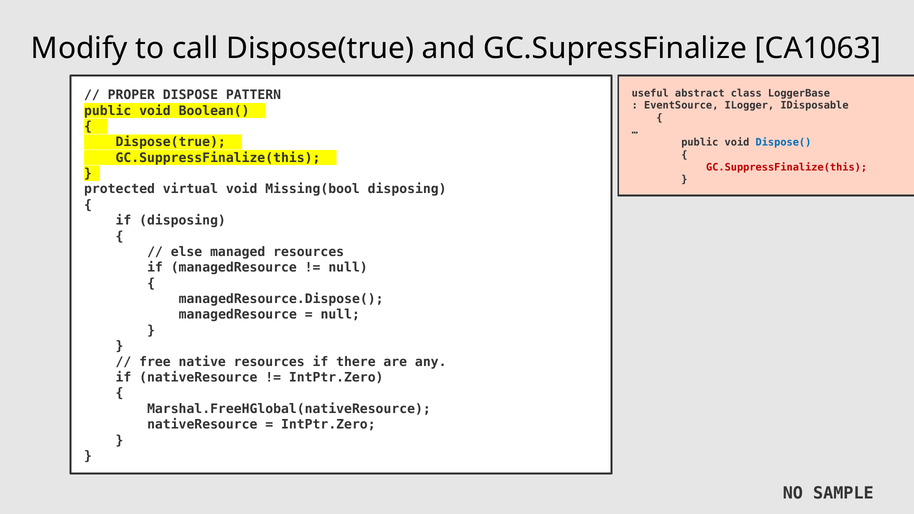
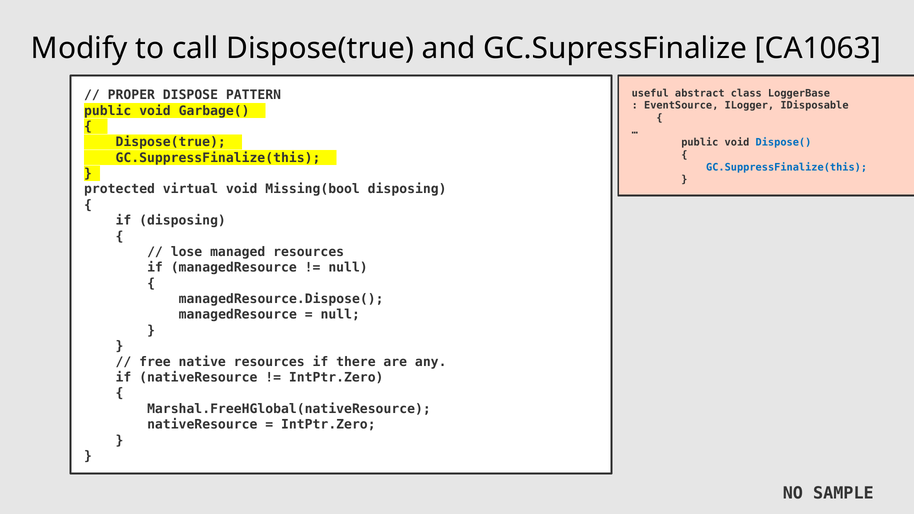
Boolean(: Boolean( -> Garbage(
GC.SuppressFinalize(this at (787, 167) colour: red -> blue
else: else -> lose
